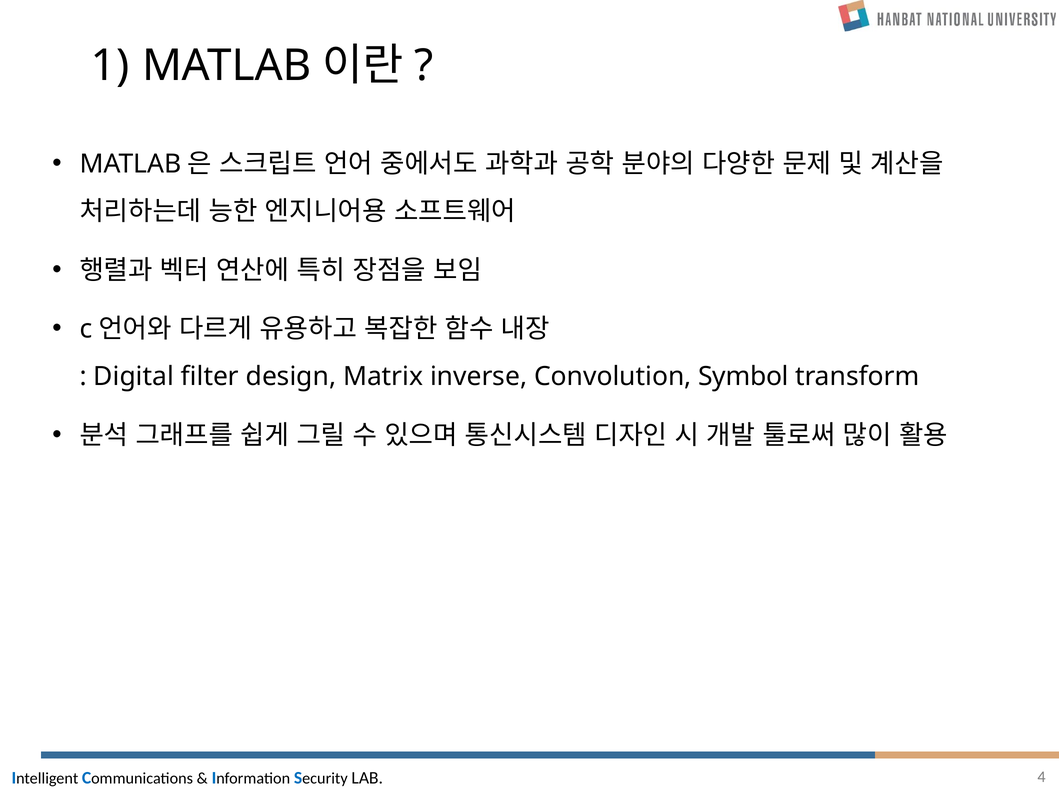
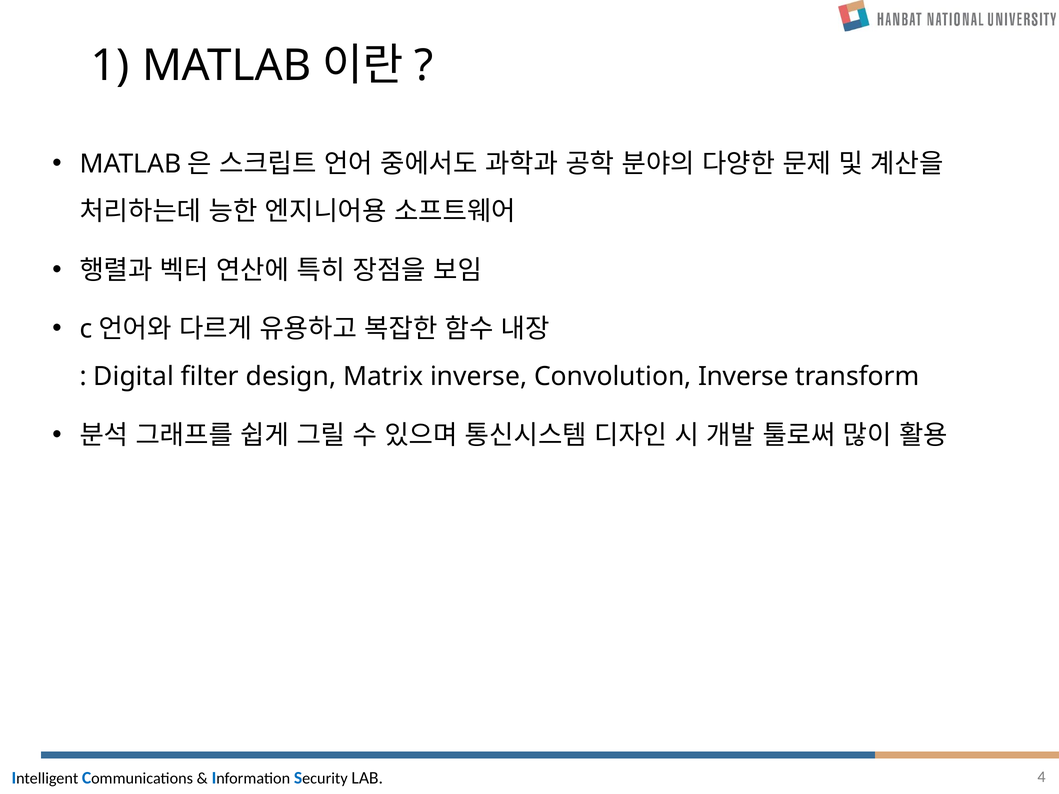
Convolution Symbol: Symbol -> Inverse
